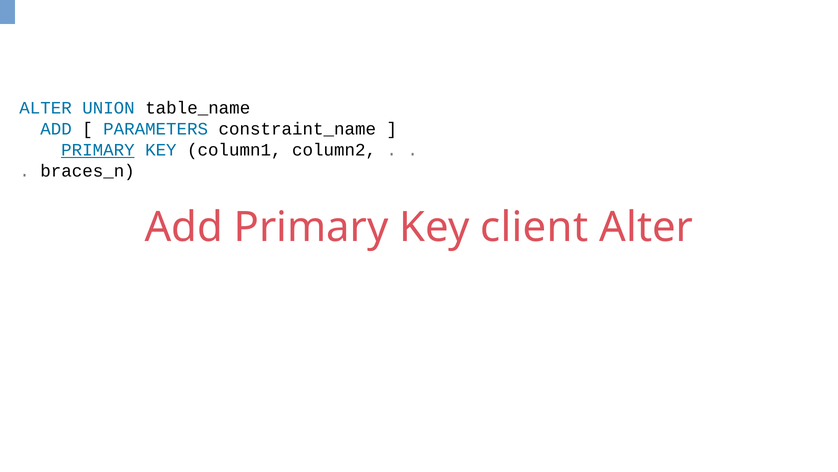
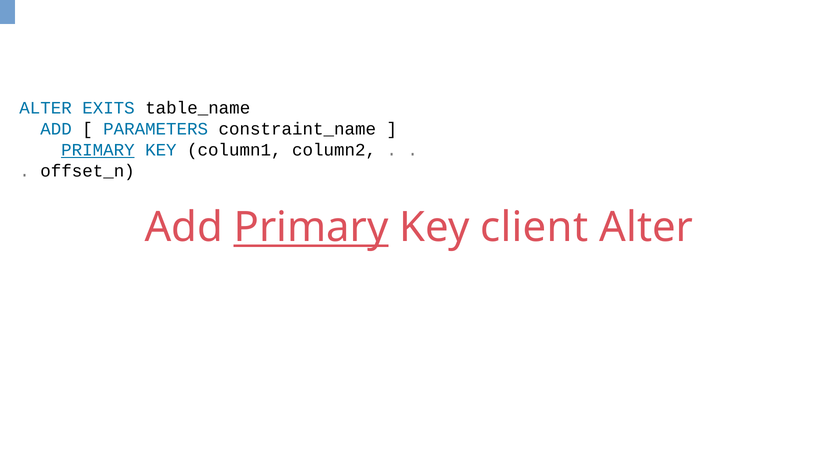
UNION: UNION -> EXITS
braces_n: braces_n -> offset_n
Primary at (311, 227) underline: none -> present
